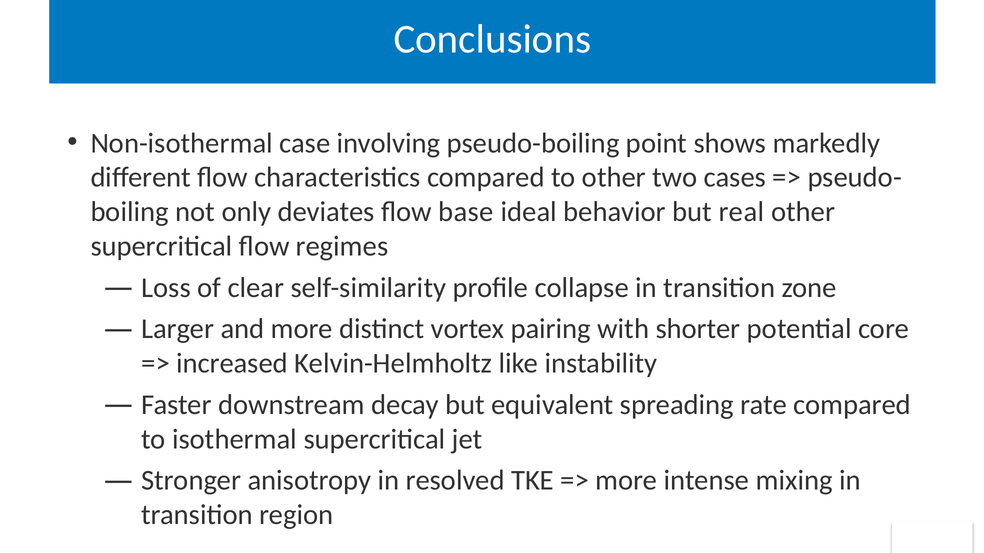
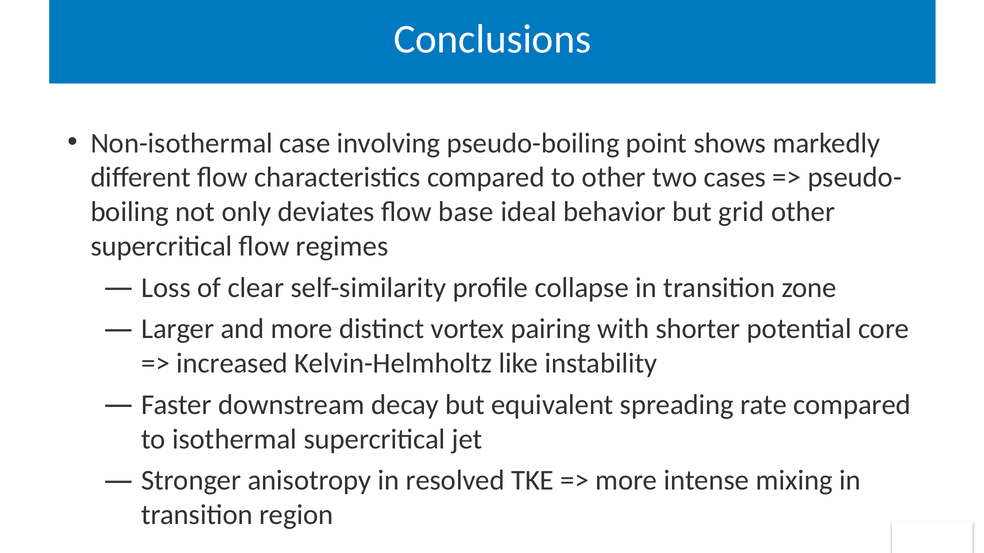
real: real -> grid
